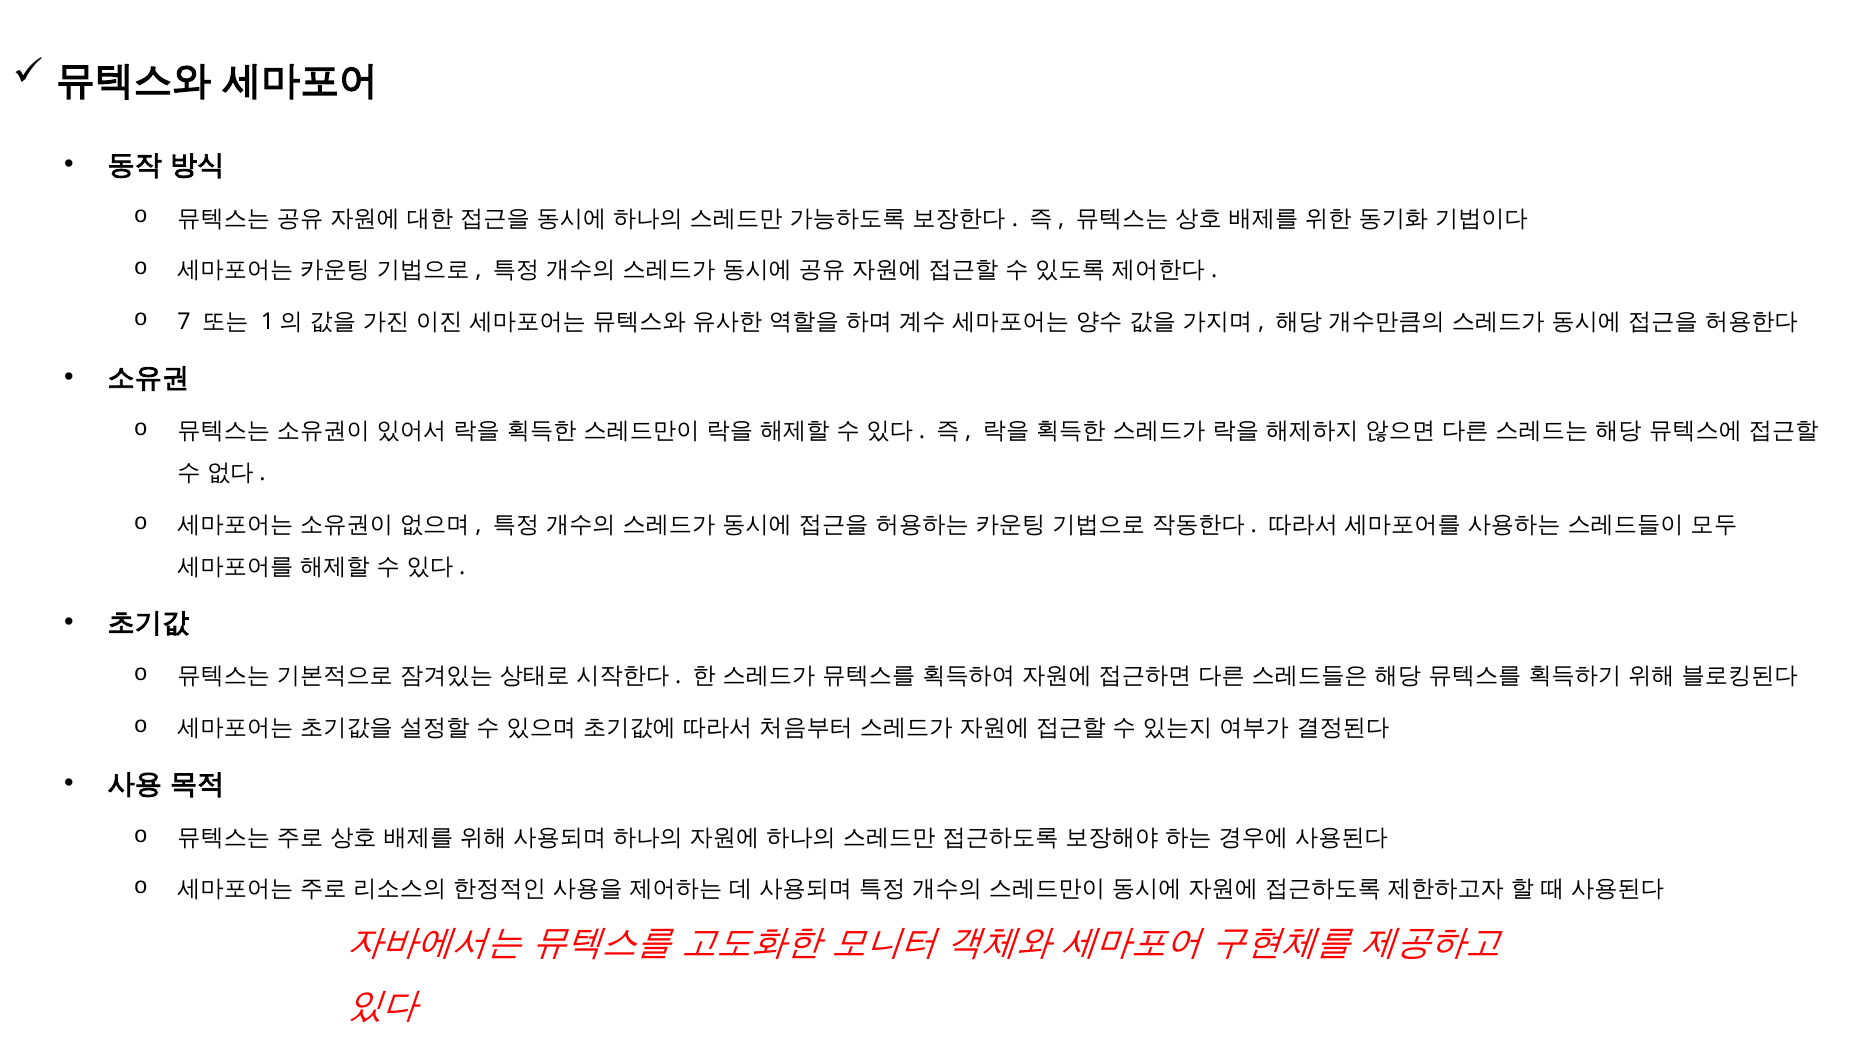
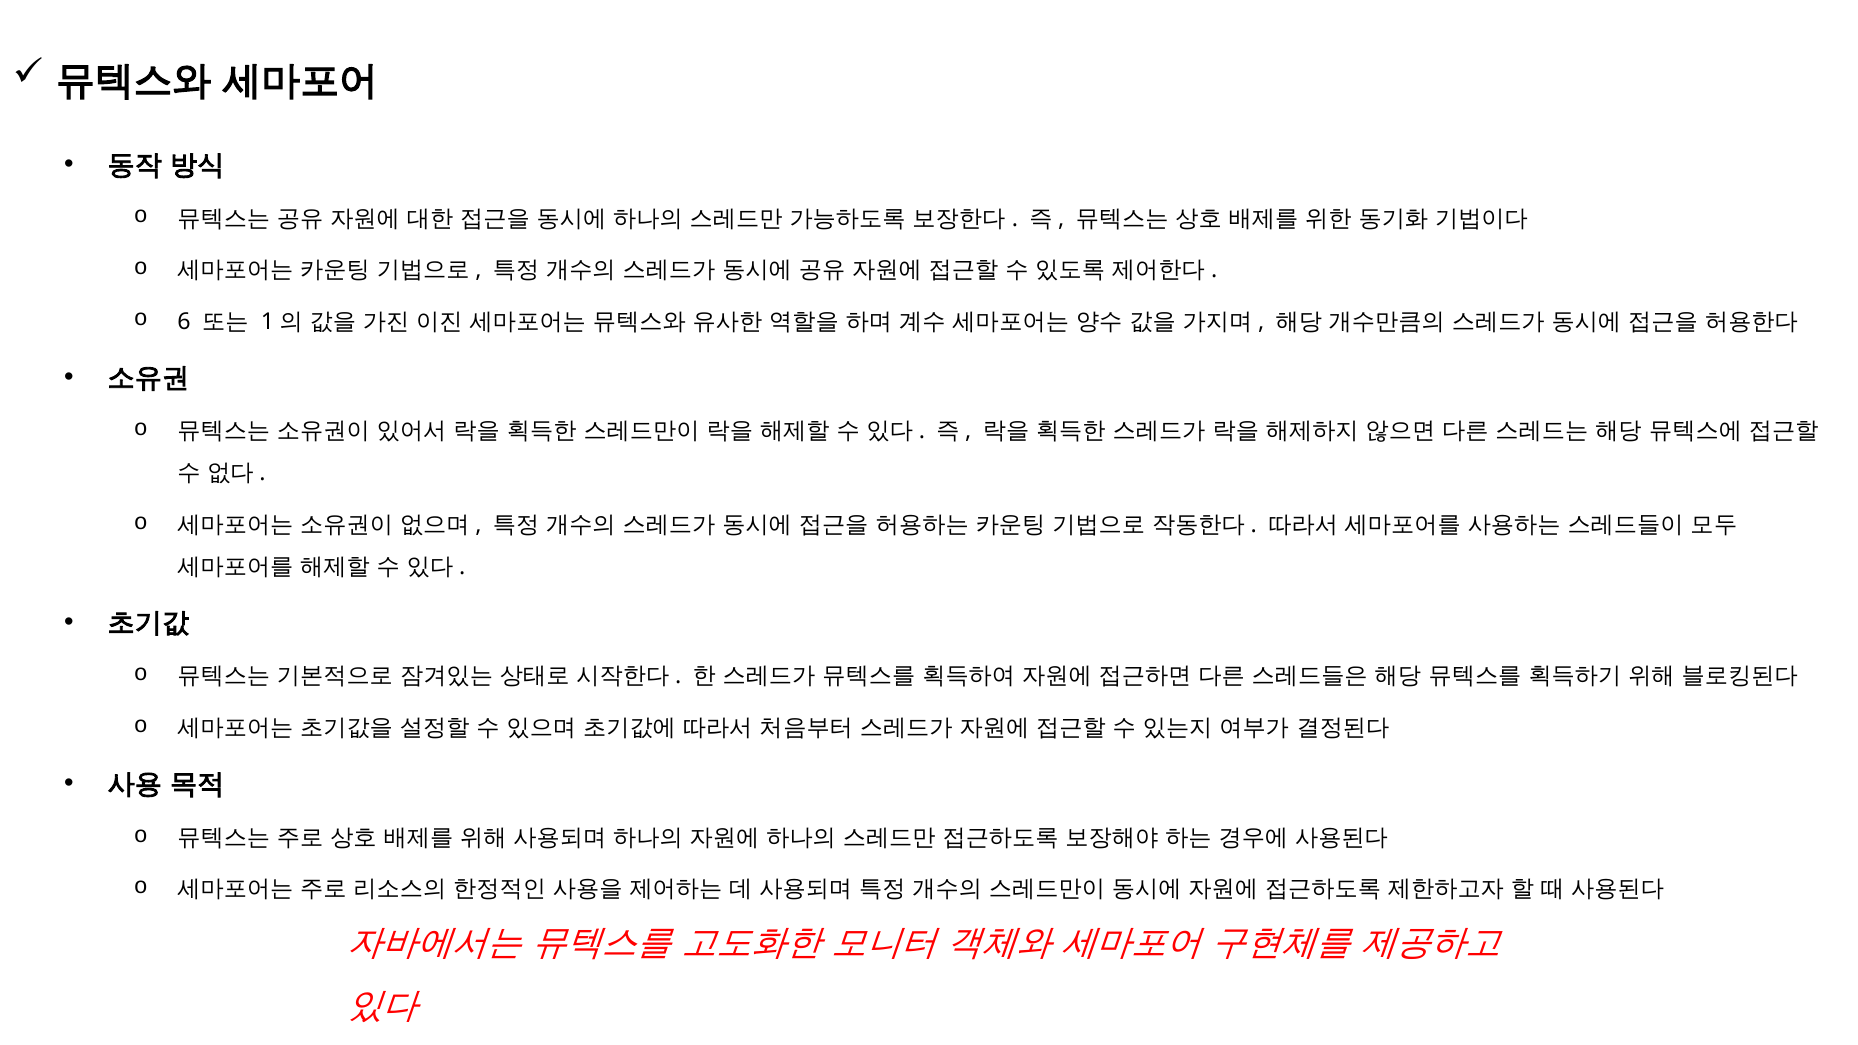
7: 7 -> 6
